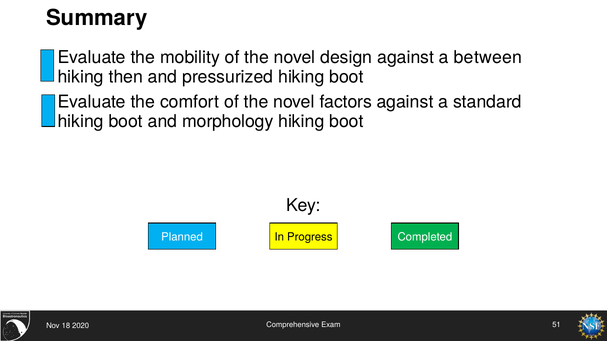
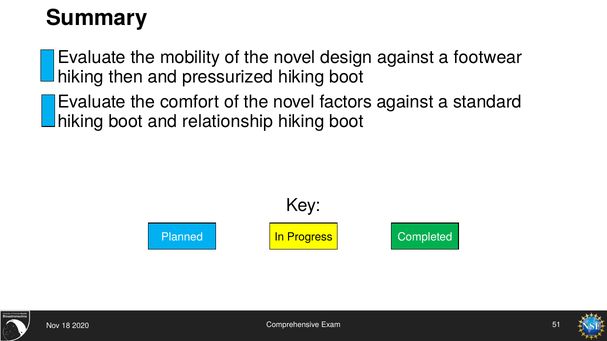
between: between -> footwear
morphology: morphology -> relationship
